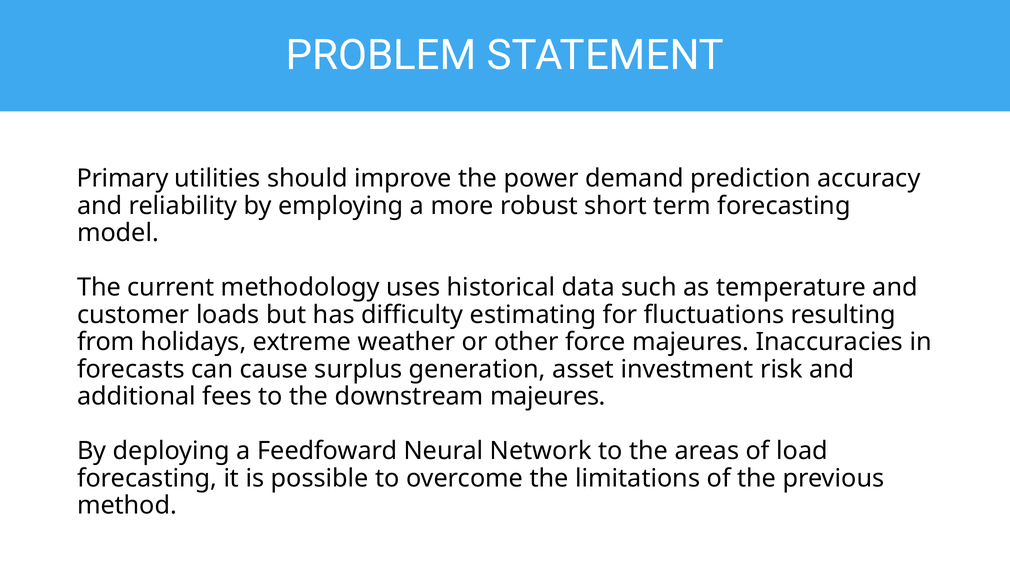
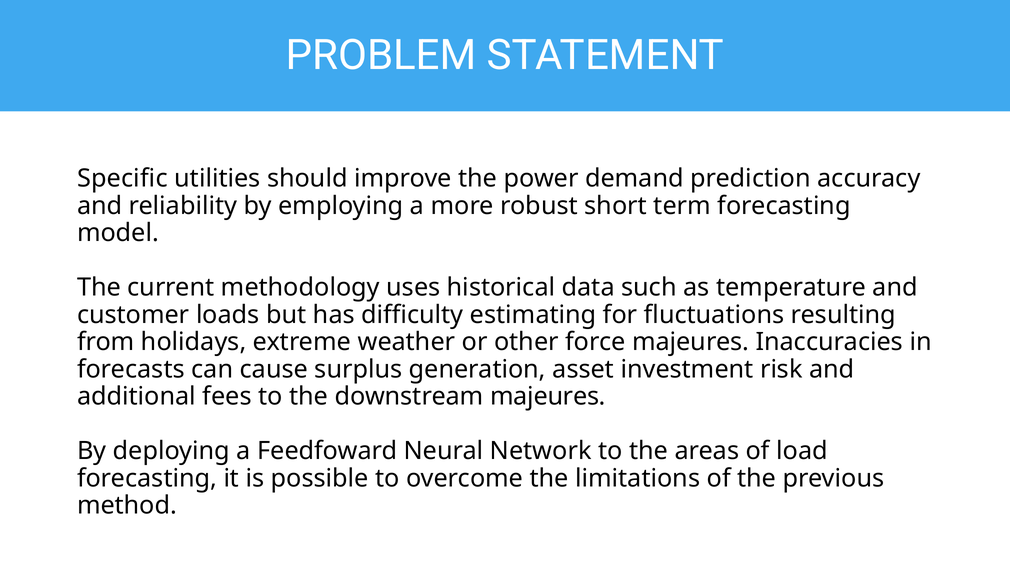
Primary: Primary -> Specific
